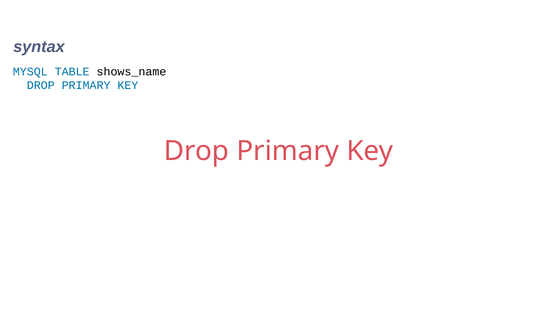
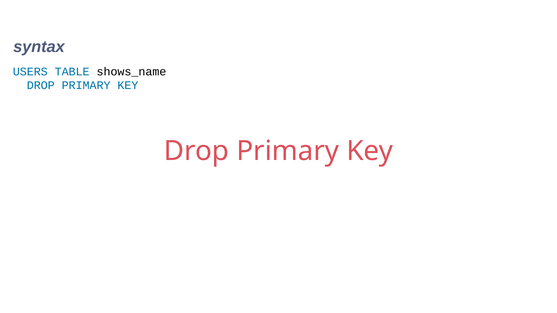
MYSQL: MYSQL -> USERS
